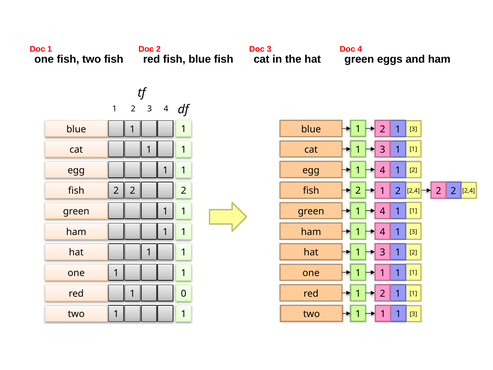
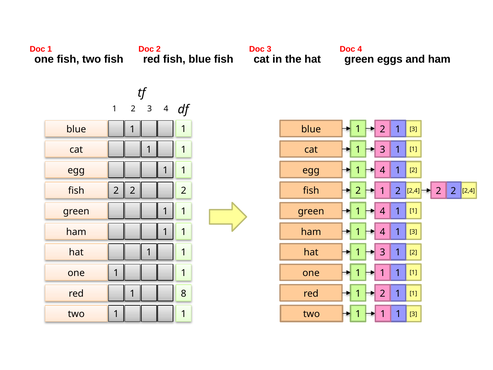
0: 0 -> 8
